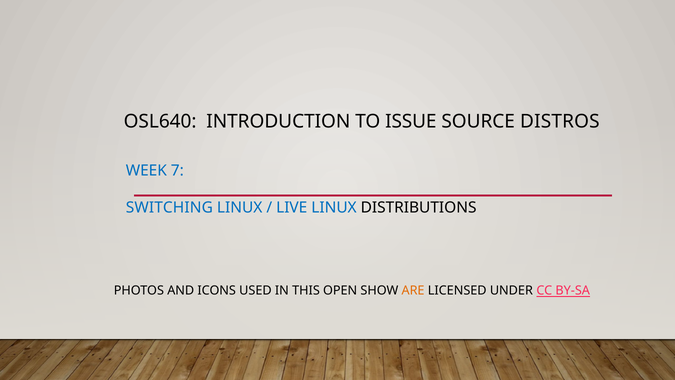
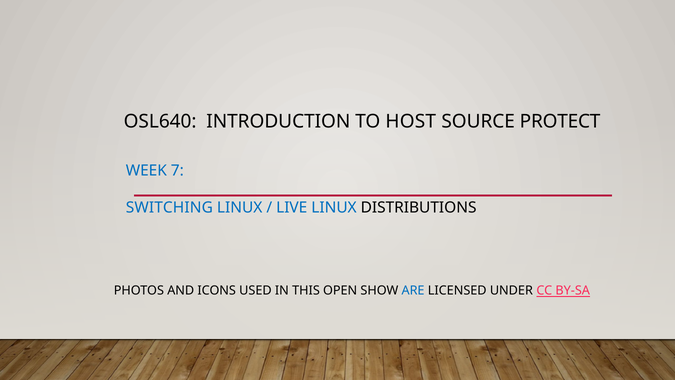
ISSUE: ISSUE -> HOST
DISTROS: DISTROS -> PROTECT
ARE colour: orange -> blue
